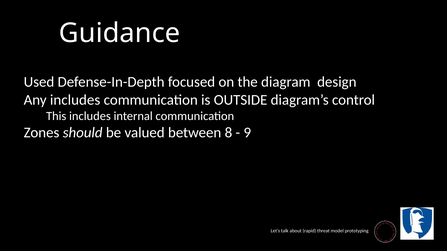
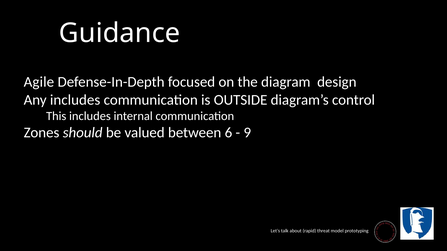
Used: Used -> Agile
8: 8 -> 6
